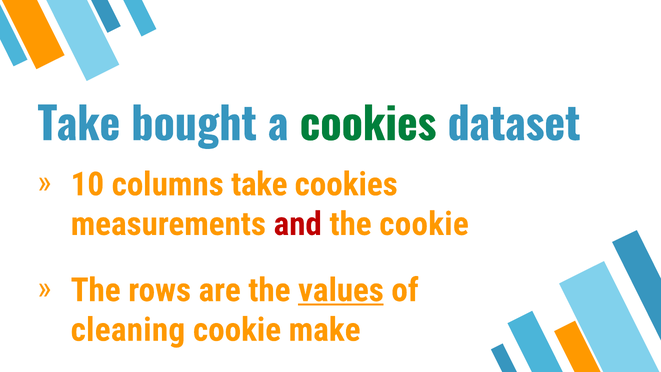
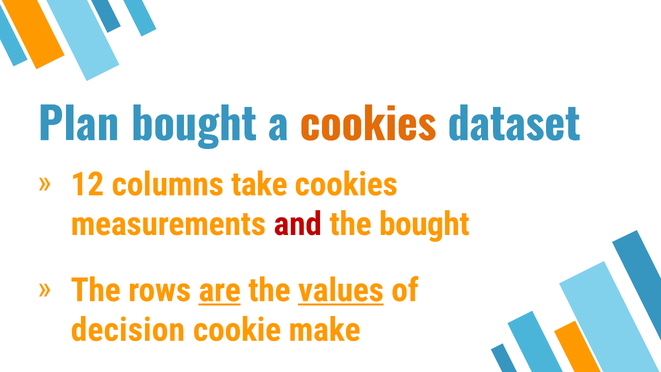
Take at (79, 126): Take -> Plan
cookies at (368, 126) colour: green -> orange
10: 10 -> 12
the cookie: cookie -> bought
are underline: none -> present
cleaning: cleaning -> decision
